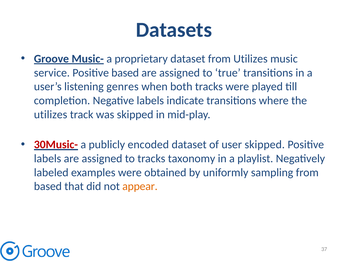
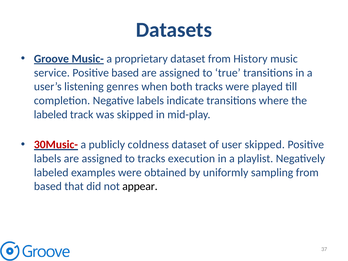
from Utilizes: Utilizes -> History
utilizes at (51, 114): utilizes -> labeled
encoded: encoded -> coldness
taxonomy: taxonomy -> execution
appear colour: orange -> black
